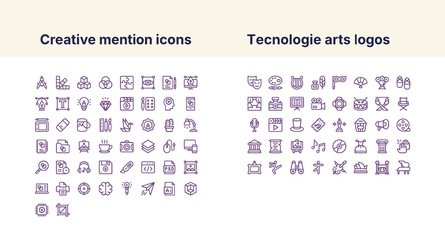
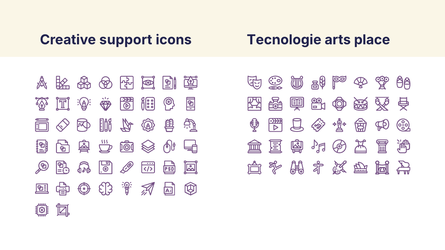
mention: mention -> support
logos: logos -> place
